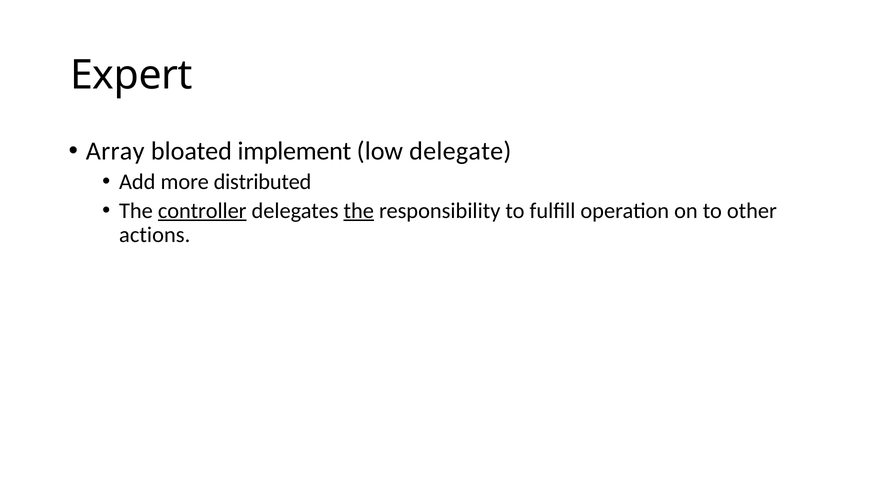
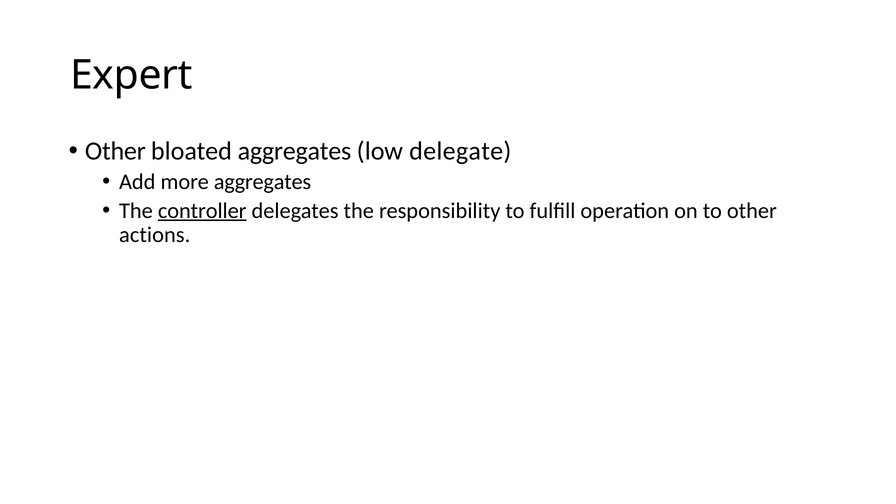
Array at (115, 151): Array -> Other
bloated implement: implement -> aggregates
more distributed: distributed -> aggregates
the at (359, 211) underline: present -> none
